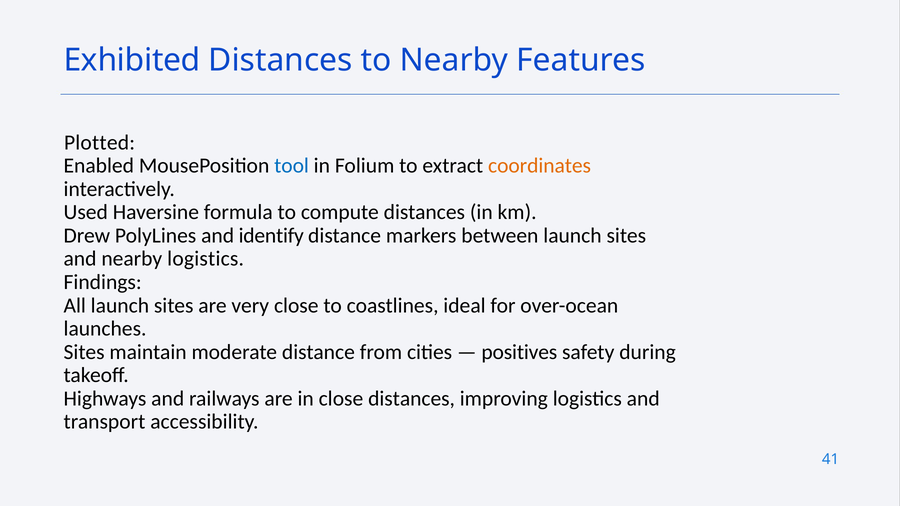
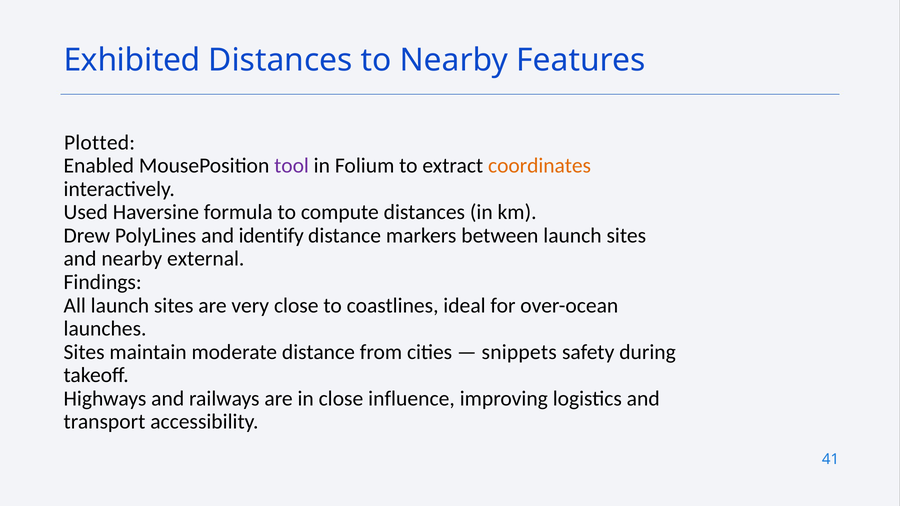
tool colour: blue -> purple
nearby logistics: logistics -> external
positives: positives -> snippets
close distances: distances -> influence
